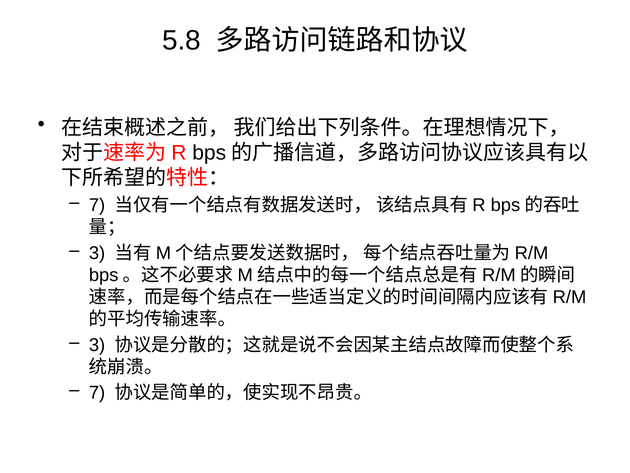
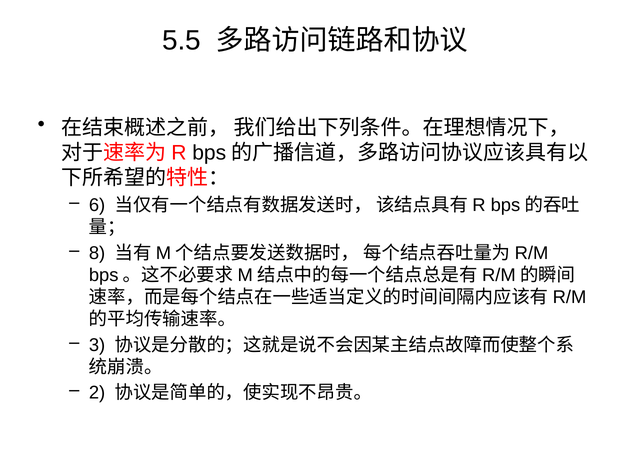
5.8: 5.8 -> 5.5
7 at (97, 205): 7 -> 6
3 at (97, 253): 3 -> 8
7 at (97, 392): 7 -> 2
